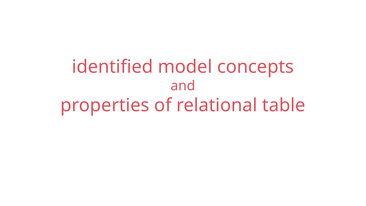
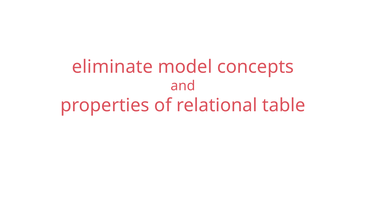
identified: identified -> eliminate
